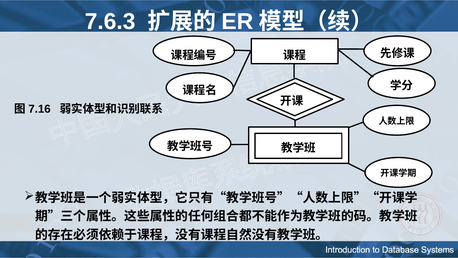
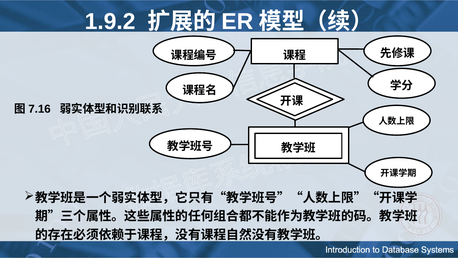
7.6.3: 7.6.3 -> 1.9.2
